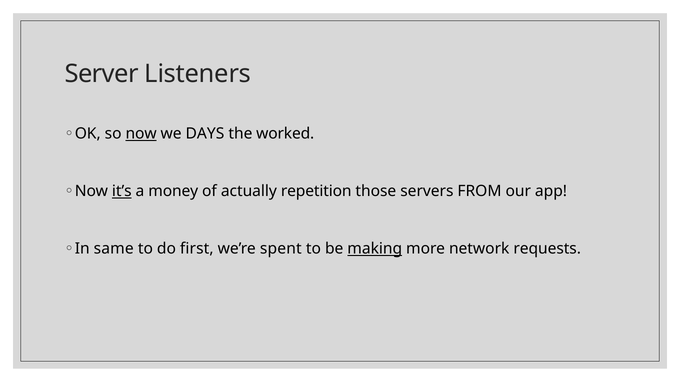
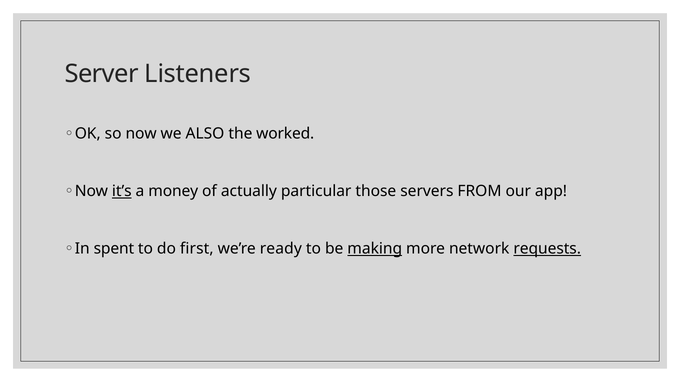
now at (141, 134) underline: present -> none
DAYS: DAYS -> ALSO
repetition: repetition -> particular
same: same -> spent
spent: spent -> ready
requests underline: none -> present
